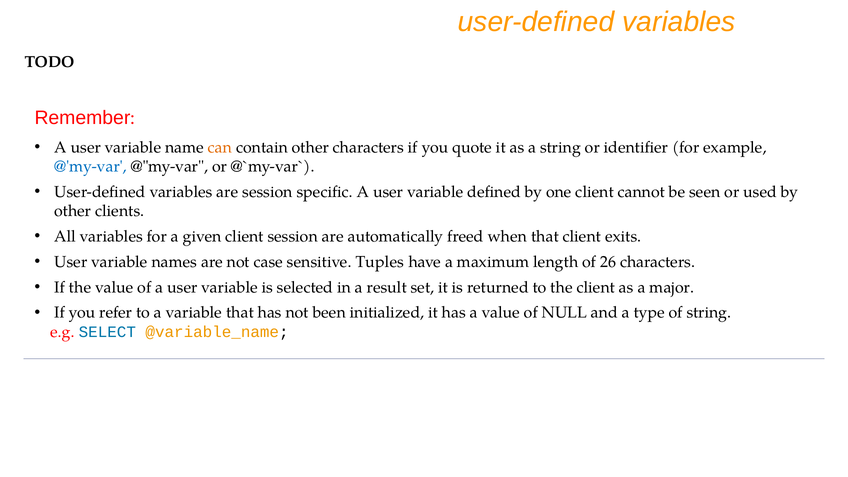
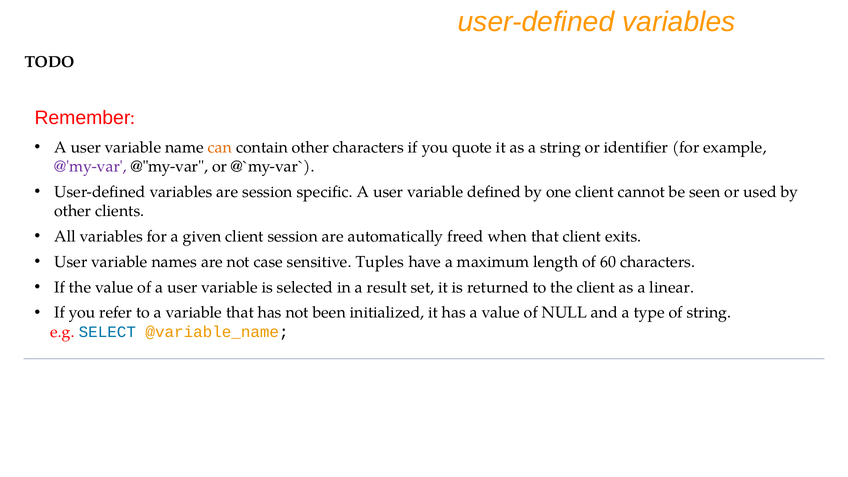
@'my-var colour: blue -> purple
26: 26 -> 60
major: major -> linear
